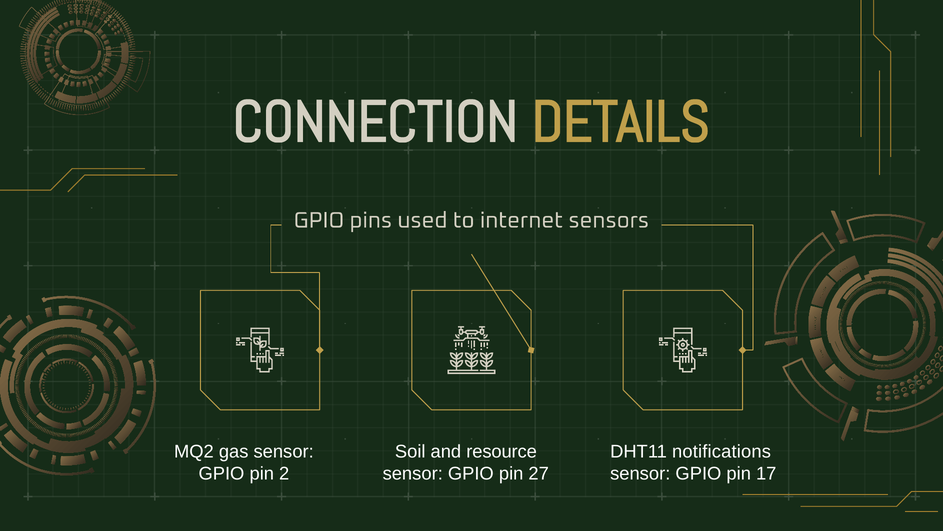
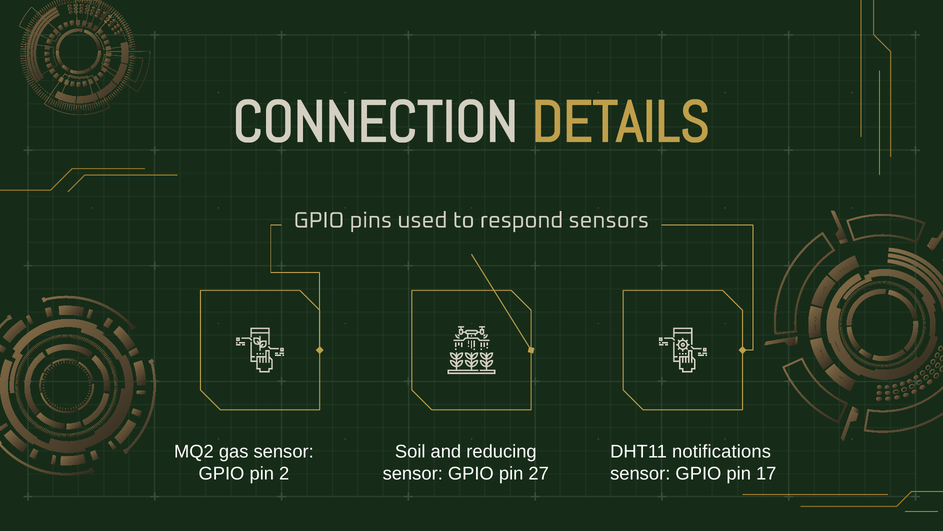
internet: internet -> respond
resource: resource -> reducing
